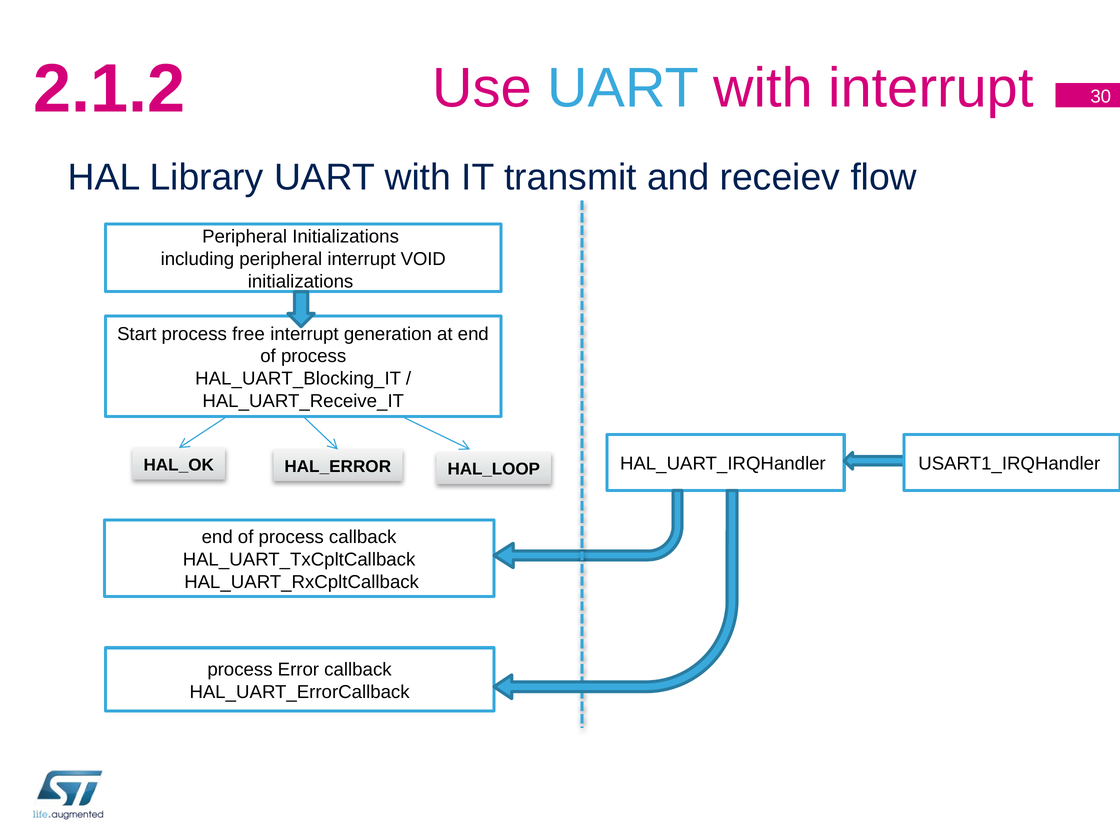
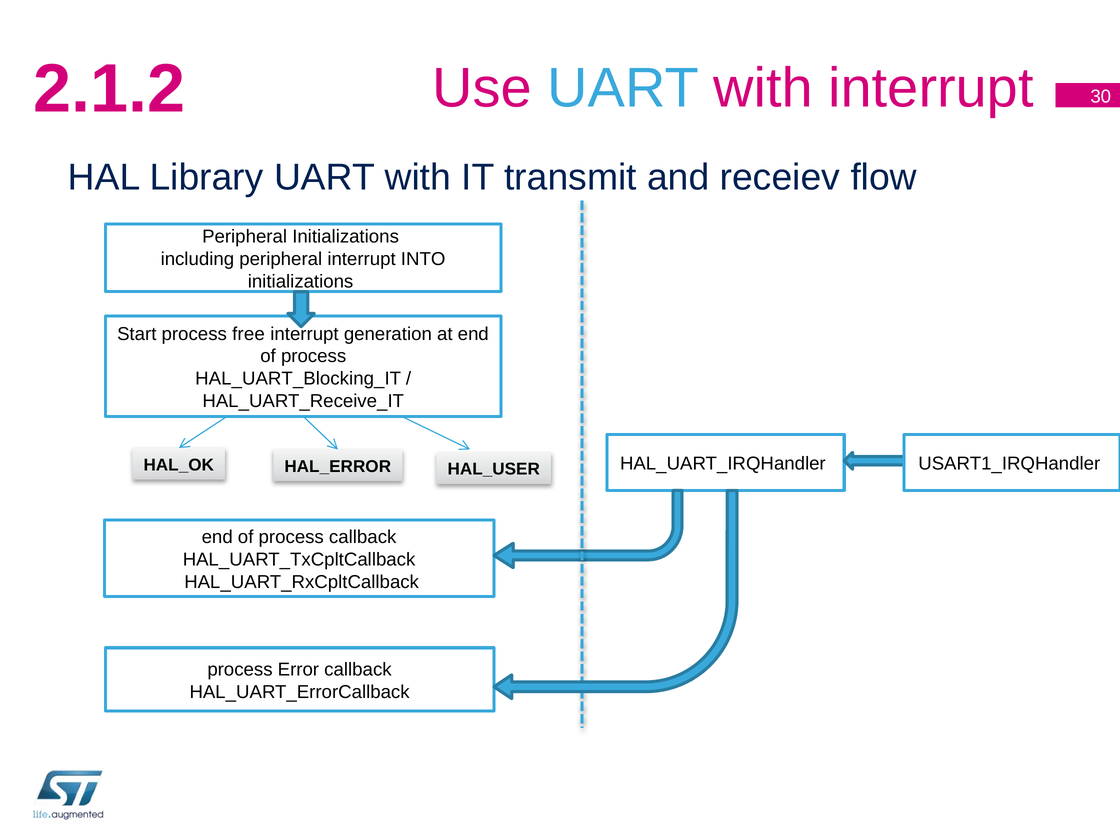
VOID: VOID -> INTO
HAL_LOOP: HAL_LOOP -> HAL_USER
